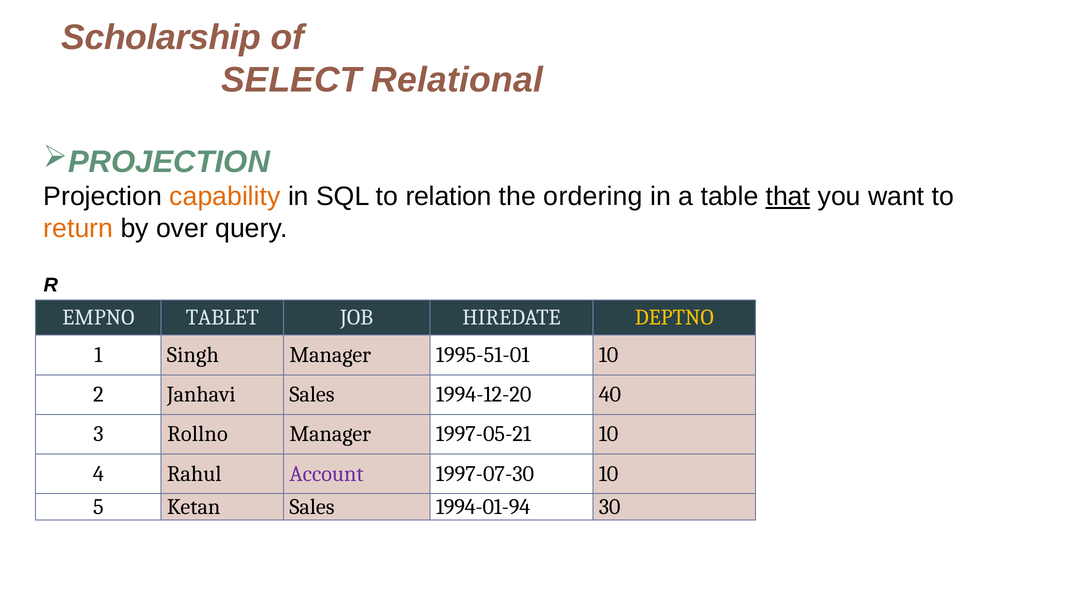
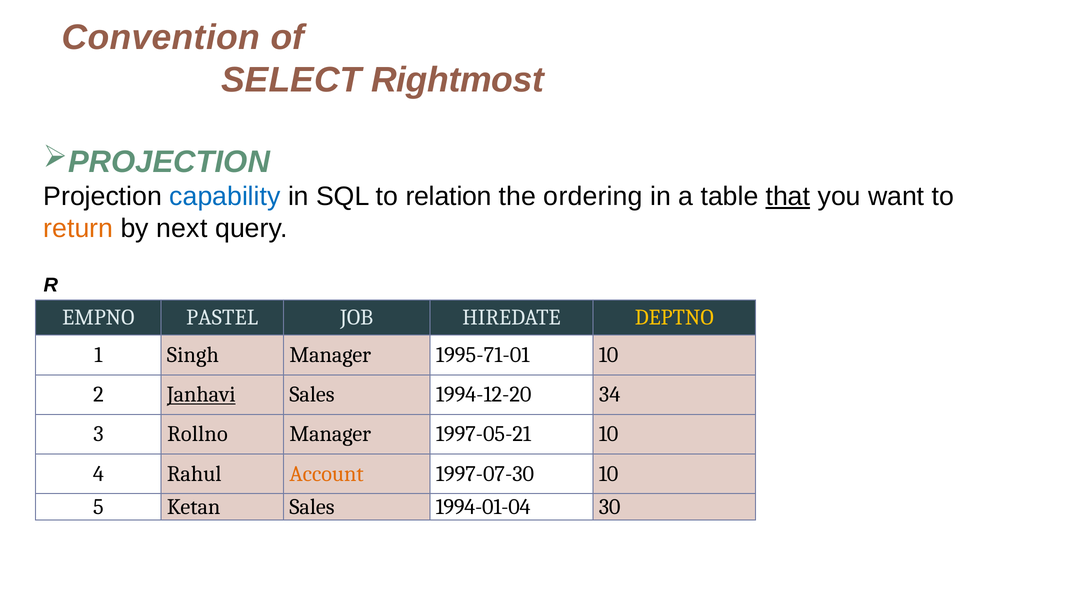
Scholarship: Scholarship -> Convention
Relational: Relational -> Rightmost
capability colour: orange -> blue
over: over -> next
TABLET: TABLET -> PASTEL
1995-51-01: 1995-51-01 -> 1995-71-01
Janhavi underline: none -> present
40: 40 -> 34
Account colour: purple -> orange
1994-01-94: 1994-01-94 -> 1994-01-04
